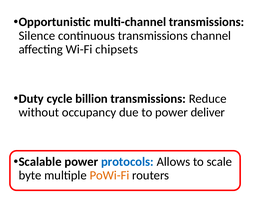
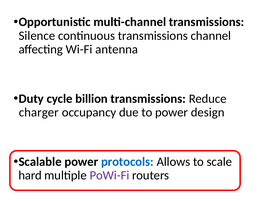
chipsets: chipsets -> antenna
without: without -> charger
deliver: deliver -> design
byte: byte -> hard
PoWi-Fi colour: orange -> purple
